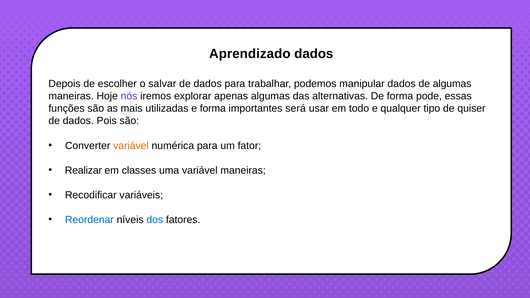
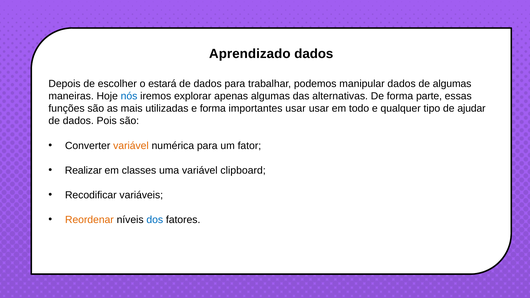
salvar: salvar -> estará
nós colour: purple -> blue
pode: pode -> parte
importantes será: será -> usar
quiser: quiser -> ajudar
variável maneiras: maneiras -> clipboard
Reordenar colour: blue -> orange
